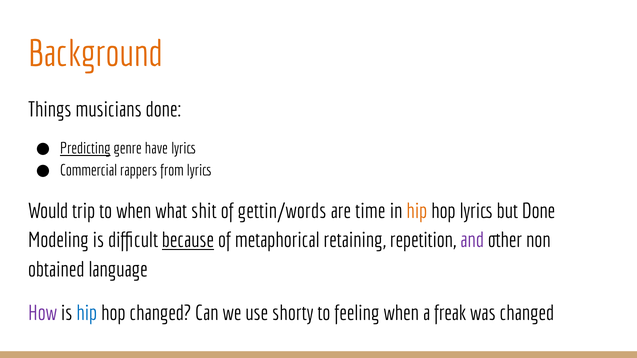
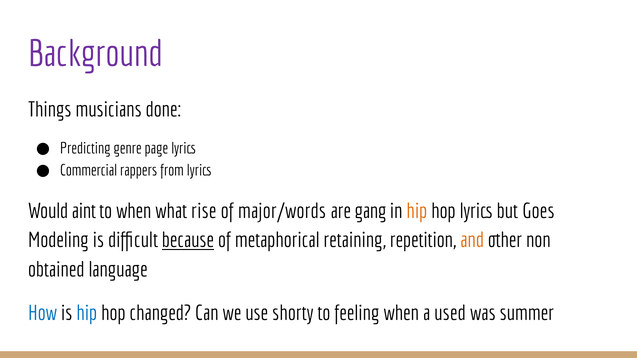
Background colour: orange -> purple
Predicting underline: present -> none
have: have -> page
trip: trip -> aint
shit: shit -> rise
gettin/words: gettin/words -> major/words
time: time -> gang
but Done: Done -> Goes
and colour: purple -> orange
How colour: purple -> blue
freak: freak -> used
was changed: changed -> summer
